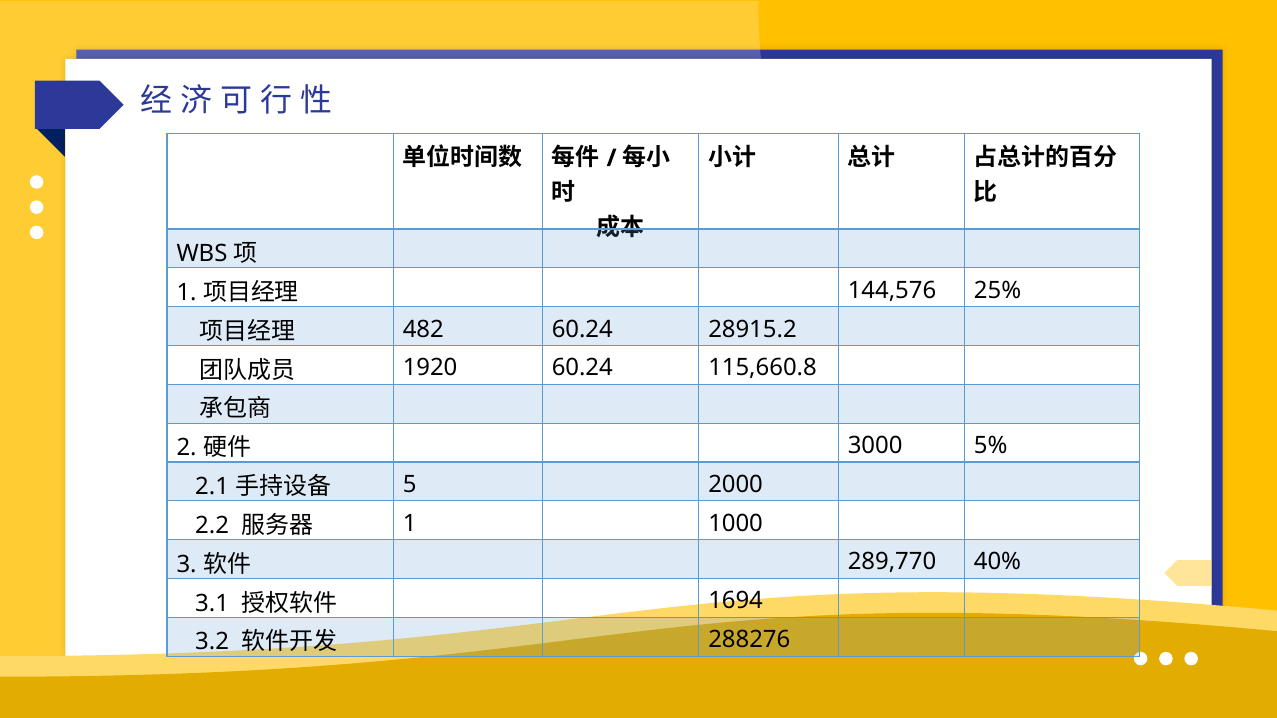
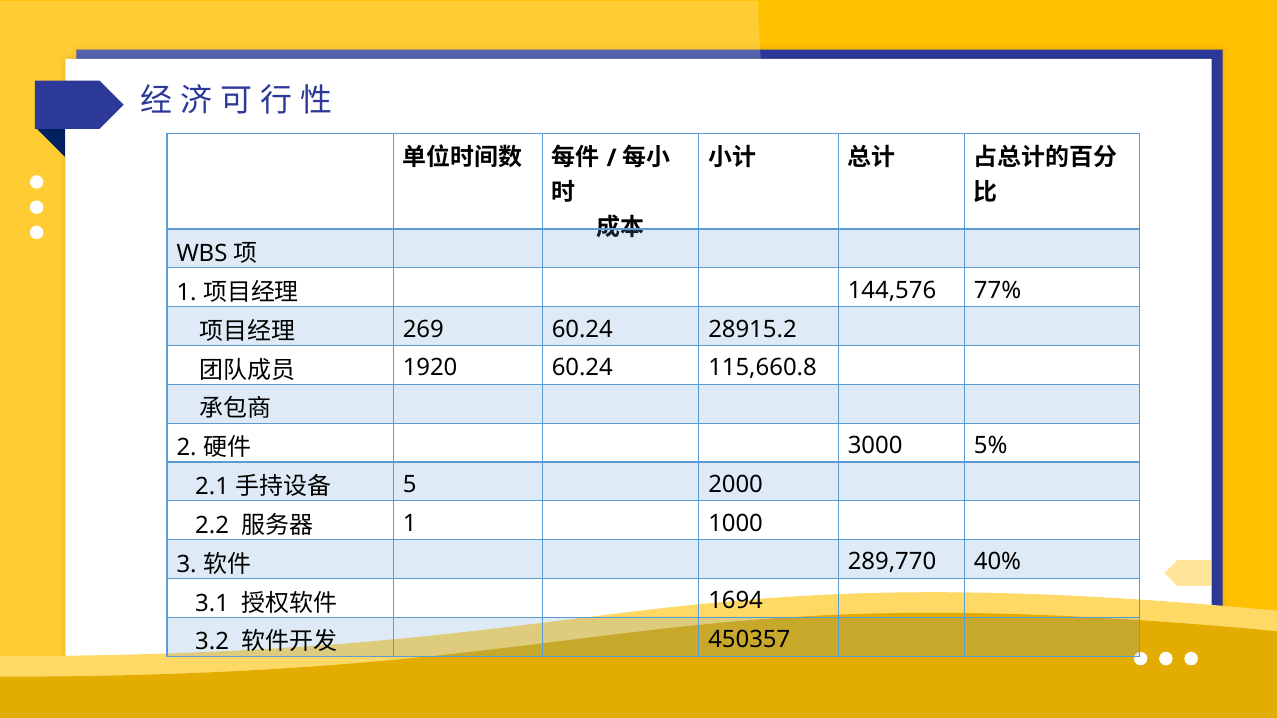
25%: 25% -> 77%
482: 482 -> 269
288276: 288276 -> 450357
